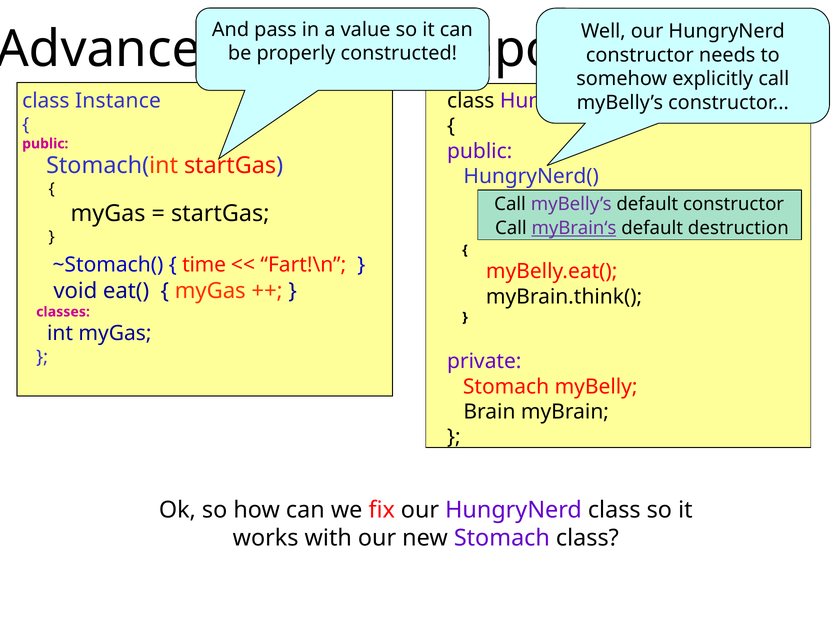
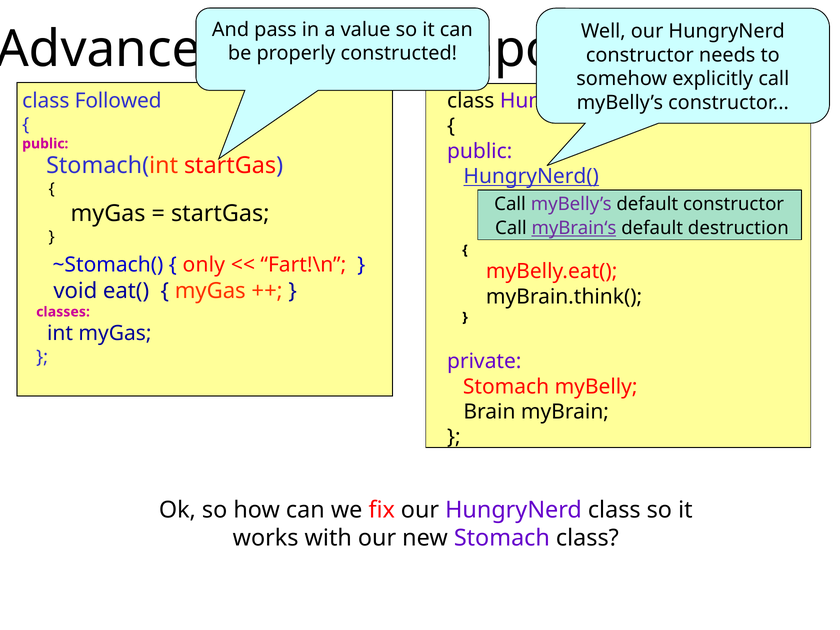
Instance: Instance -> Followed
HungryNerd( underline: none -> present
time: time -> only
